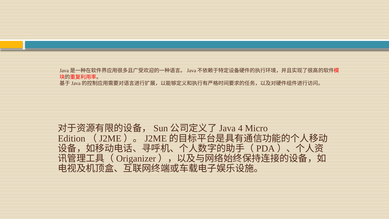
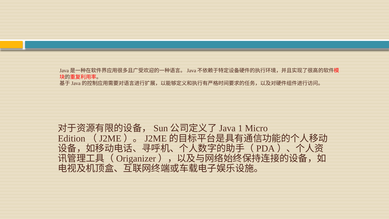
4: 4 -> 1
